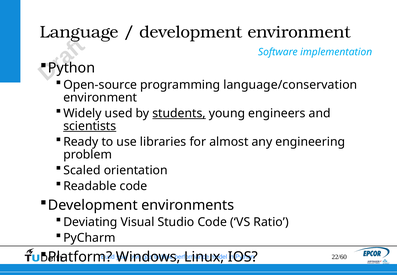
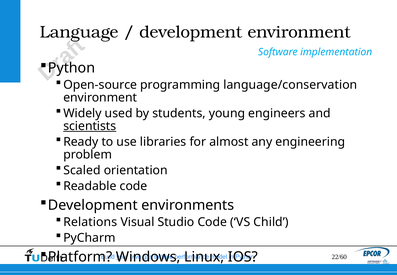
students underline: present -> none
Deviating: Deviating -> Relations
Ratio: Ratio -> Child
